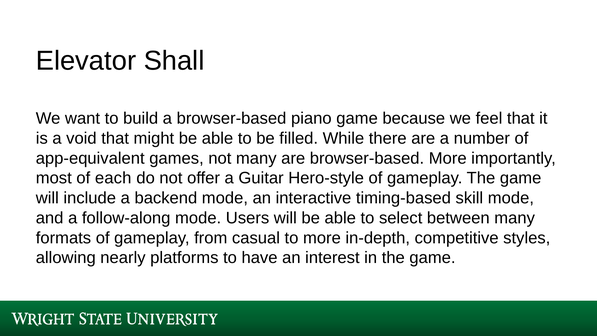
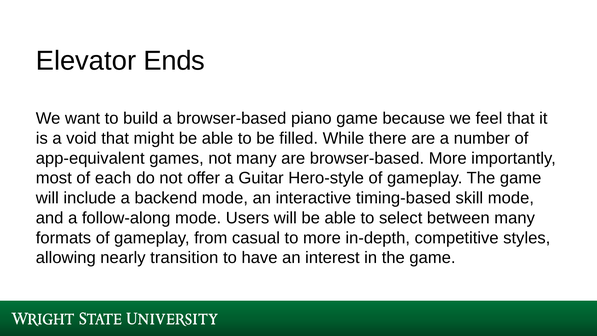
Shall: Shall -> Ends
platforms: platforms -> transition
